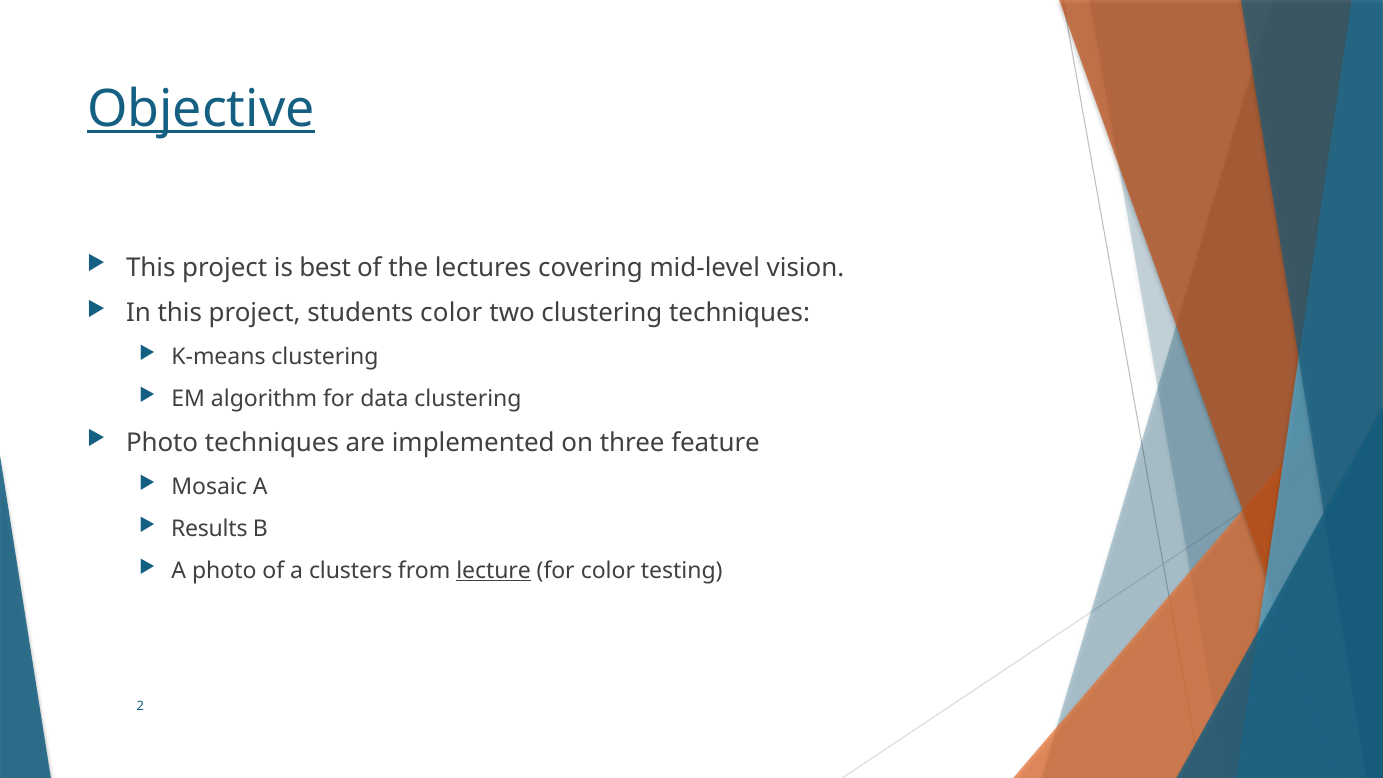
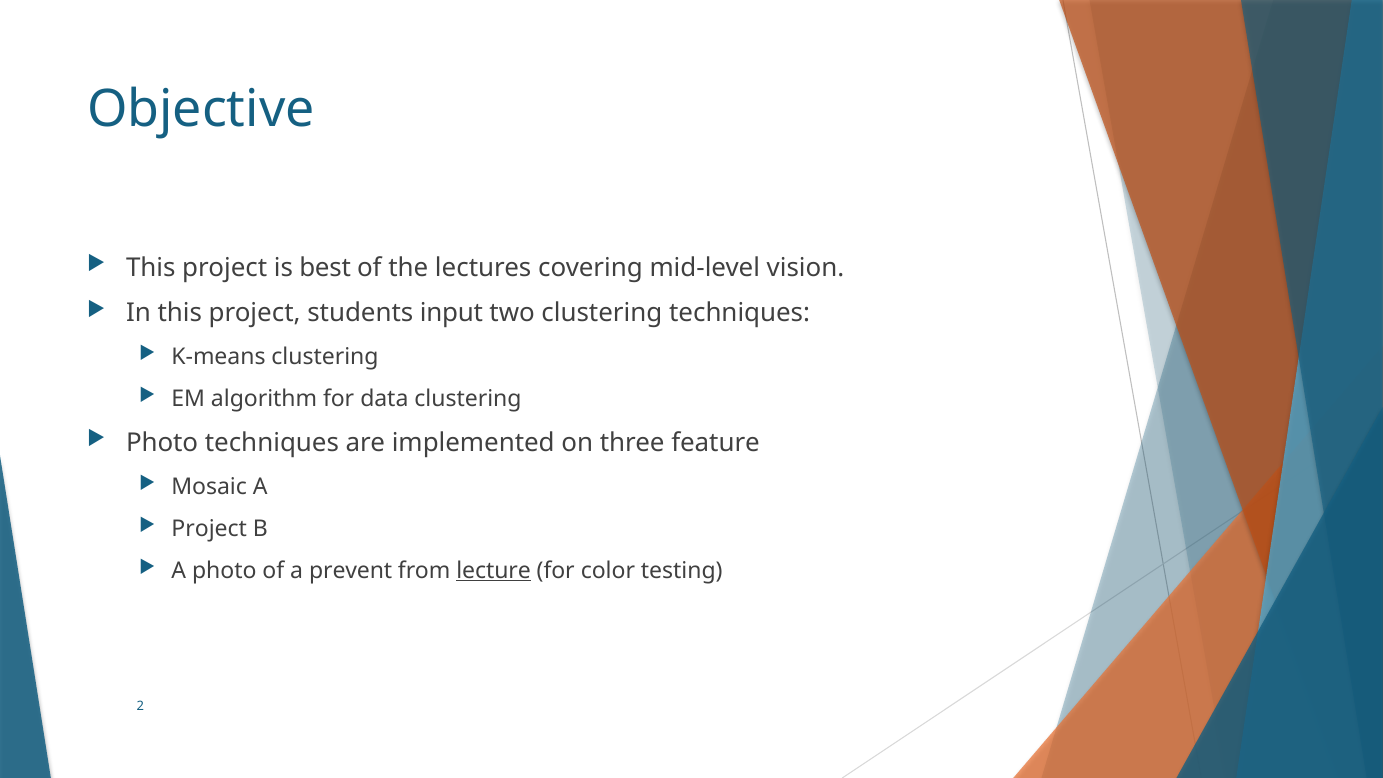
Objective underline: present -> none
students color: color -> input
Results at (209, 528): Results -> Project
clusters: clusters -> prevent
